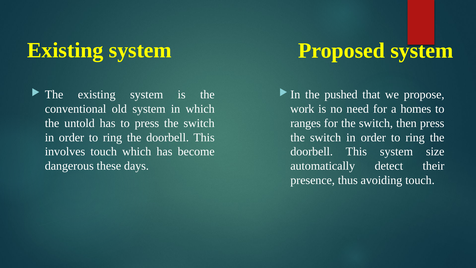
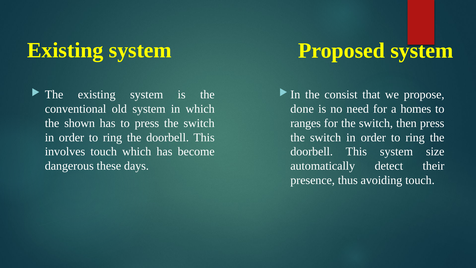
pushed: pushed -> consist
work: work -> done
untold: untold -> shown
